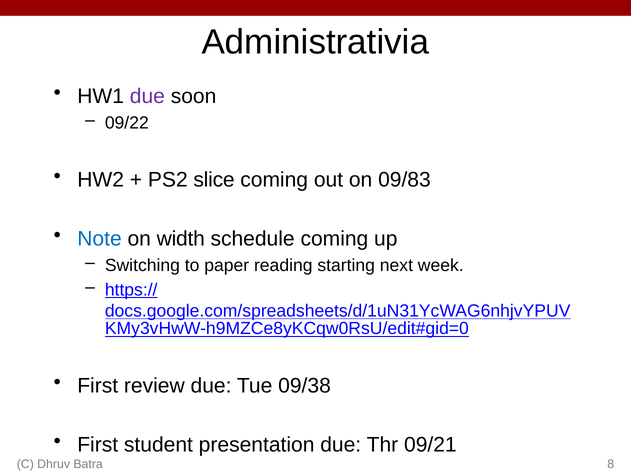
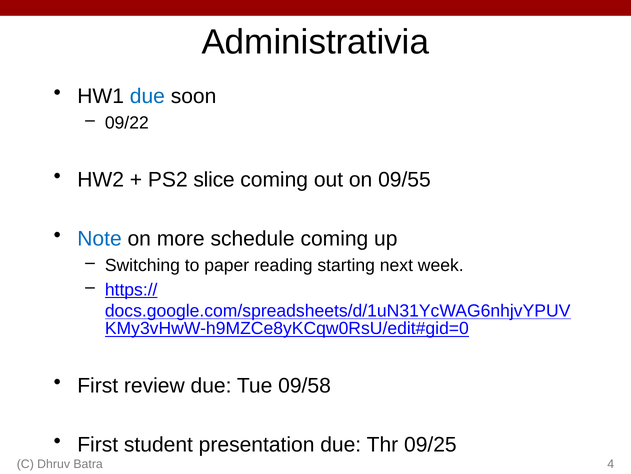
due at (147, 96) colour: purple -> blue
09/83: 09/83 -> 09/55
width: width -> more
09/38: 09/38 -> 09/58
09/21: 09/21 -> 09/25
8: 8 -> 4
